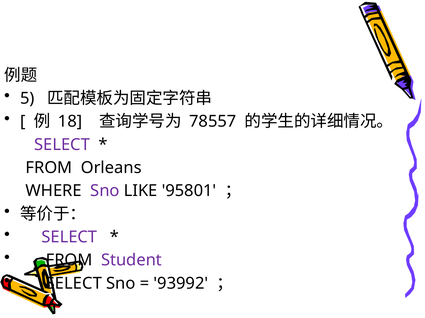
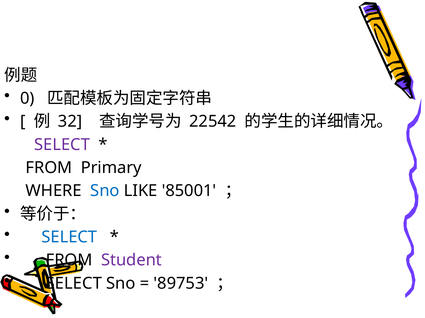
5: 5 -> 0
18: 18 -> 32
78557: 78557 -> 22542
Orleans: Orleans -> Primary
Sno at (105, 191) colour: purple -> blue
95801: 95801 -> 85001
SELECT at (69, 238) colour: purple -> blue
93992: 93992 -> 89753
